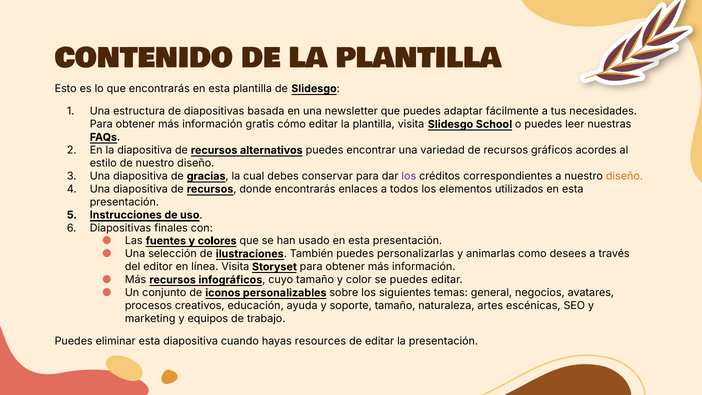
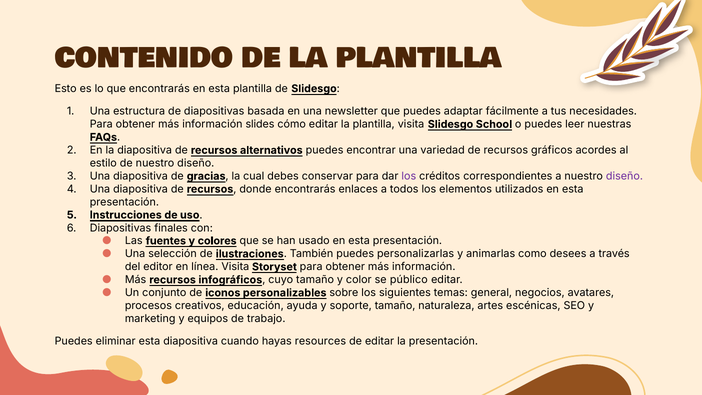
gratis: gratis -> slides
diseño at (624, 176) colour: orange -> purple
se puedes: puedes -> público
